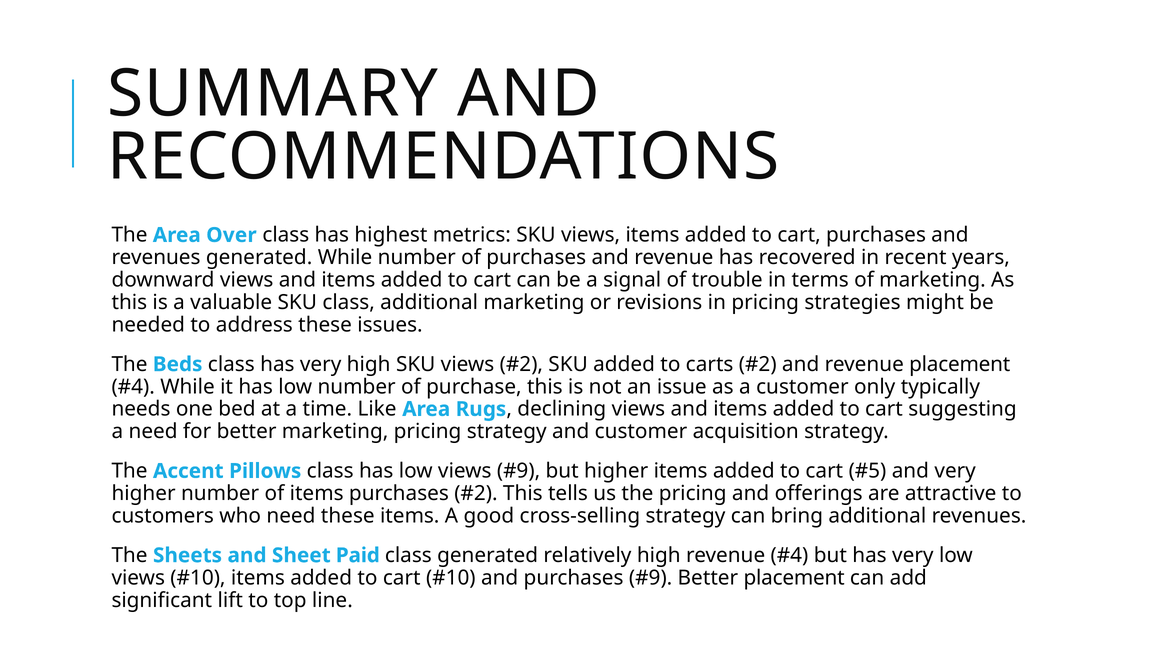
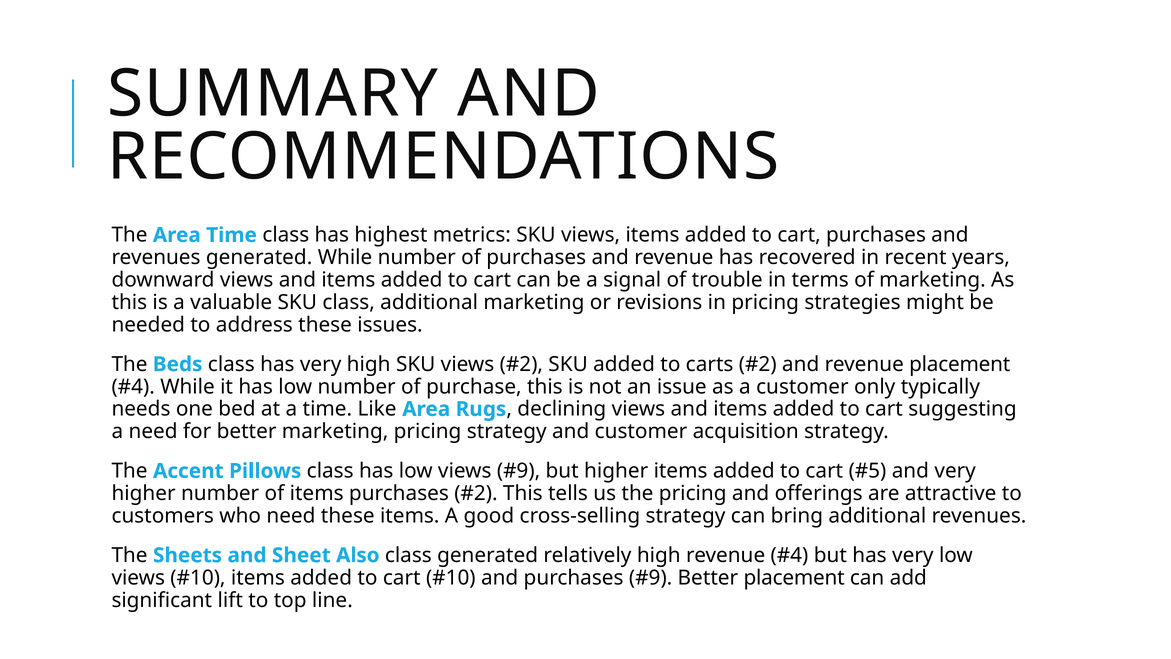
Area Over: Over -> Time
Paid: Paid -> Also
